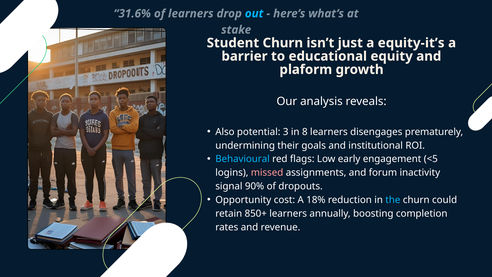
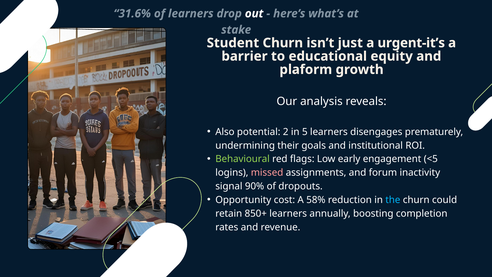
out colour: light blue -> white
equity-it’s: equity-it’s -> urgent-it’s
3: 3 -> 2
8: 8 -> 5
Behavioural colour: light blue -> light green
18%: 18% -> 58%
